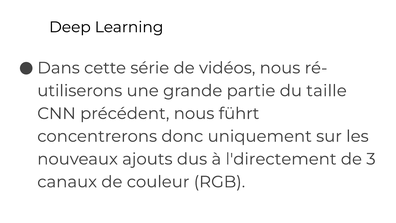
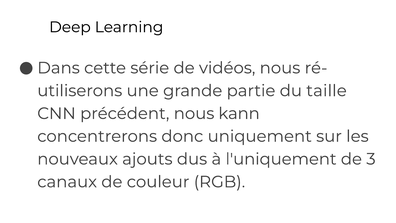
führt: führt -> kann
l'directement: l'directement -> l'uniquement
